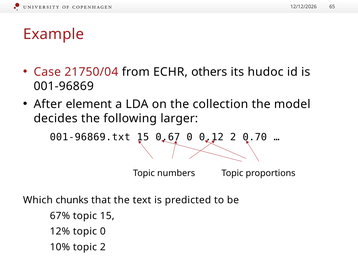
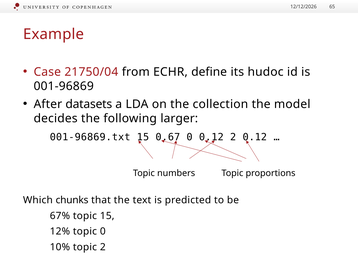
others: others -> define
element: element -> datasets
2 0.70: 0.70 -> 0.12
